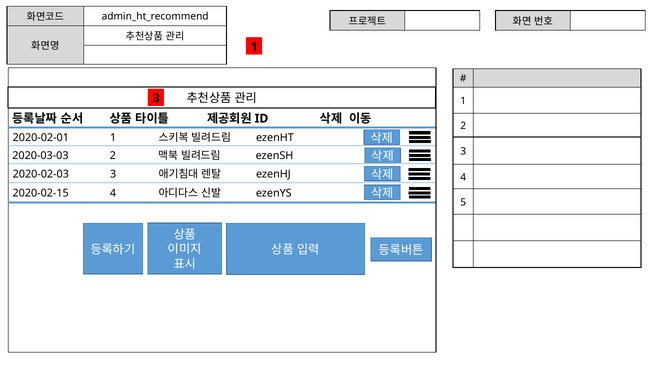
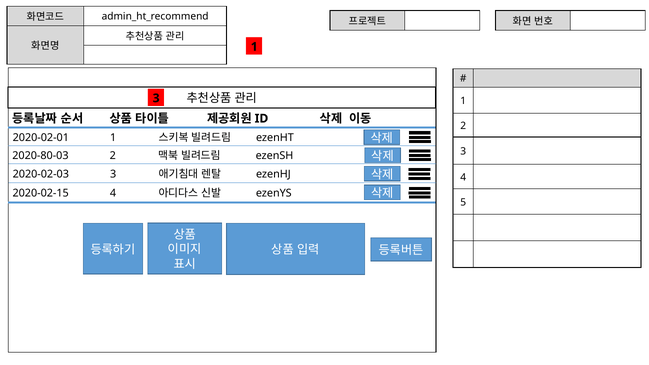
2020-03-03: 2020-03-03 -> 2020-80-03
